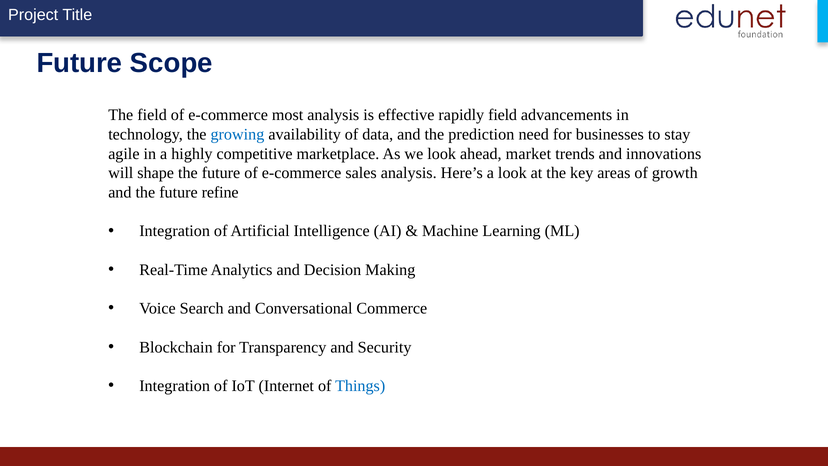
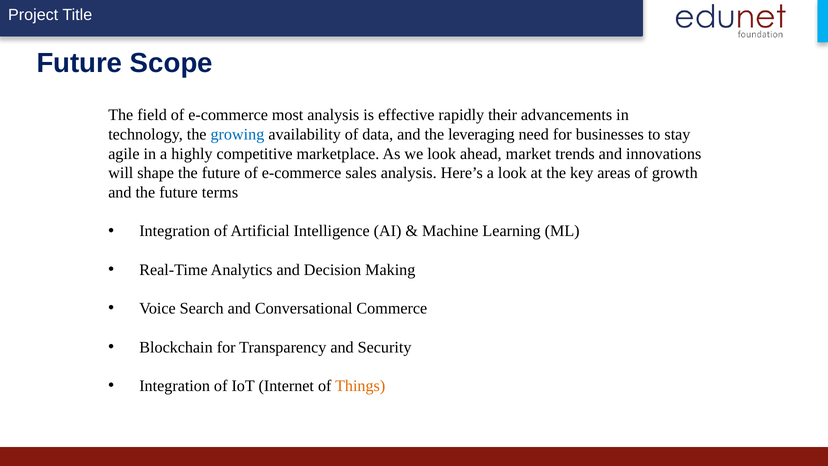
rapidly field: field -> their
prediction: prediction -> leveraging
refine: refine -> terms
Things colour: blue -> orange
